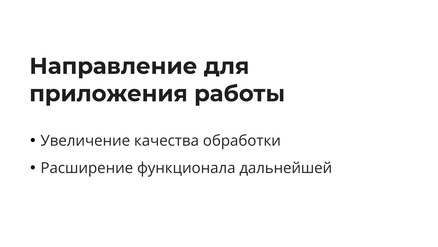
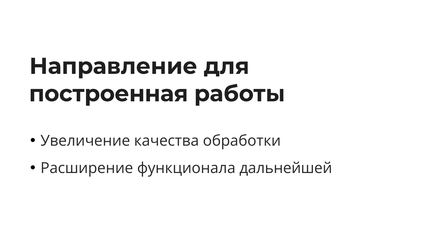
приложения: приложения -> построенная
